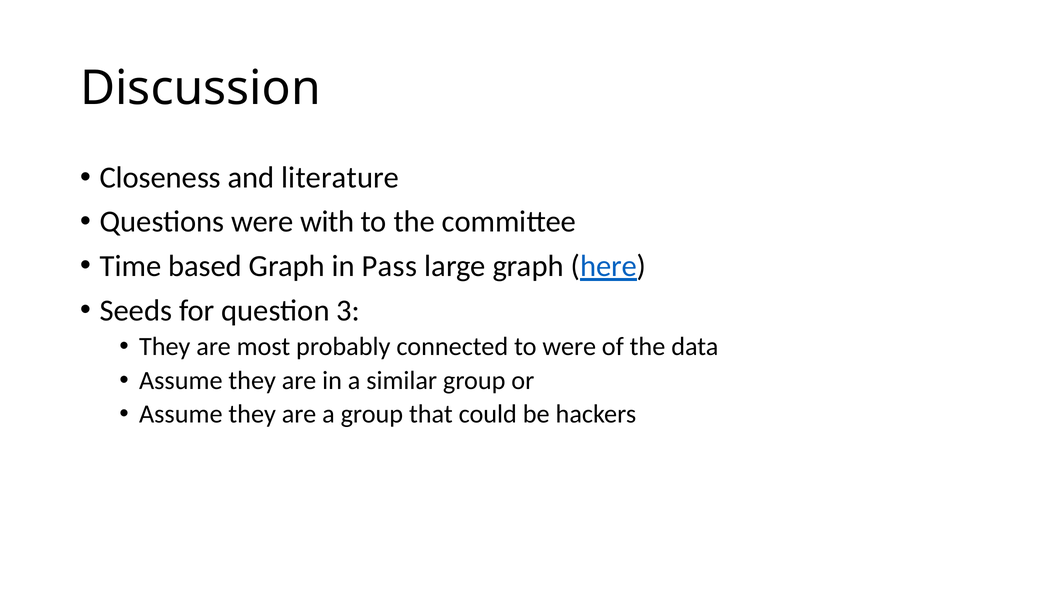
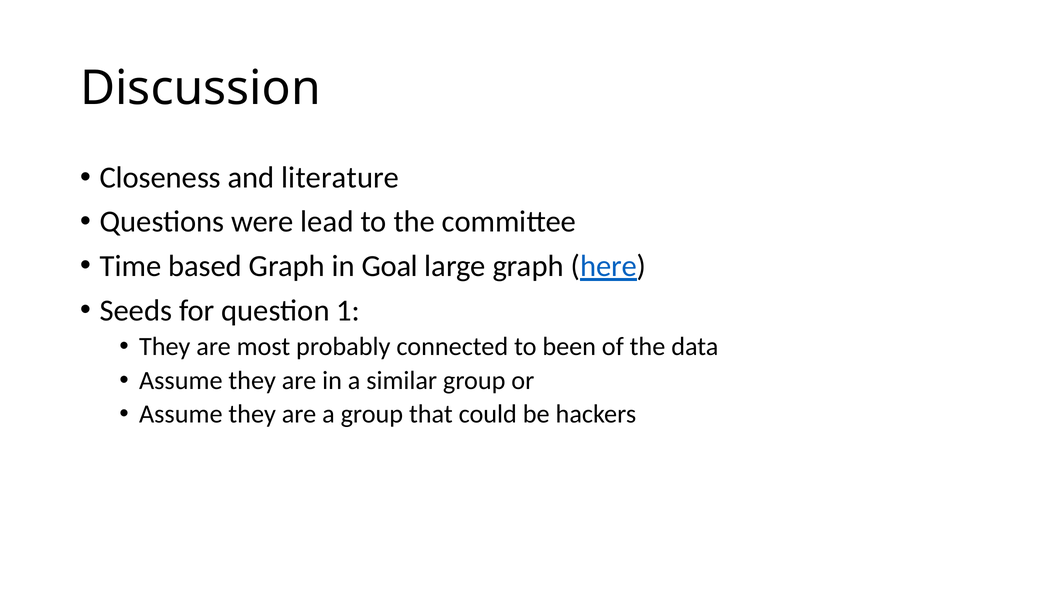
with: with -> lead
Pass: Pass -> Goal
3: 3 -> 1
to were: were -> been
